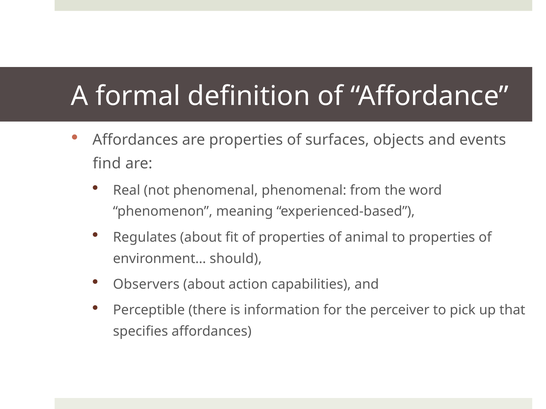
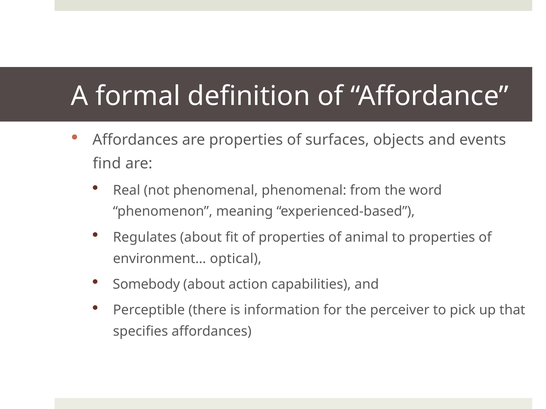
should: should -> optical
Observers: Observers -> Somebody
